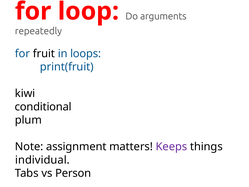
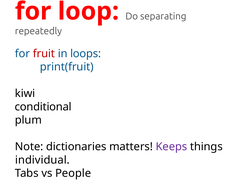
arguments: arguments -> separating
fruit colour: black -> red
assignment: assignment -> dictionaries
Person: Person -> People
